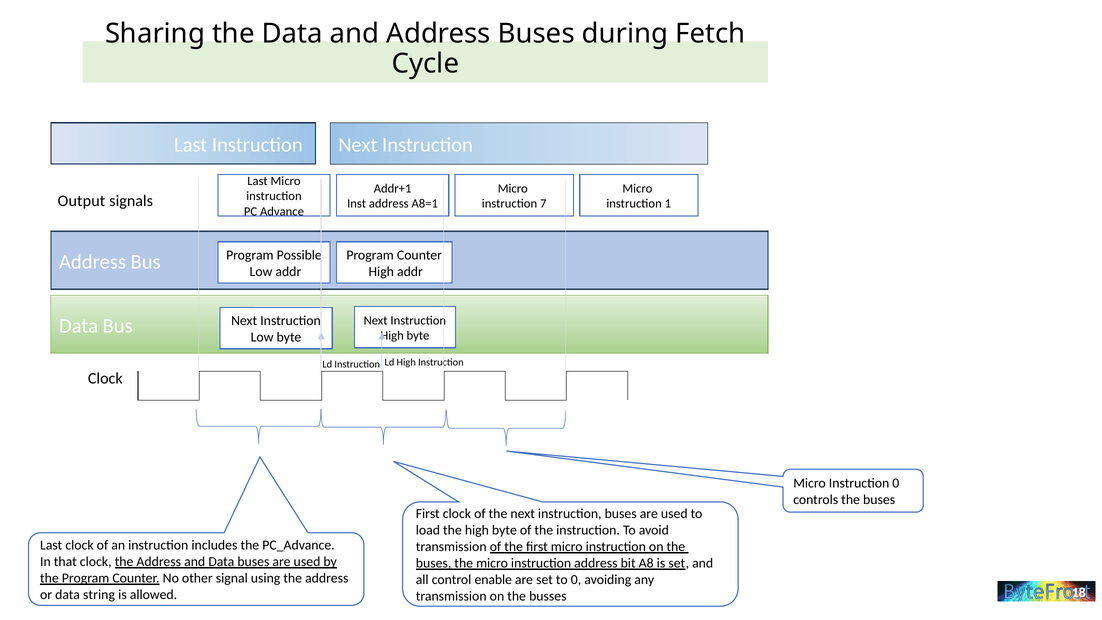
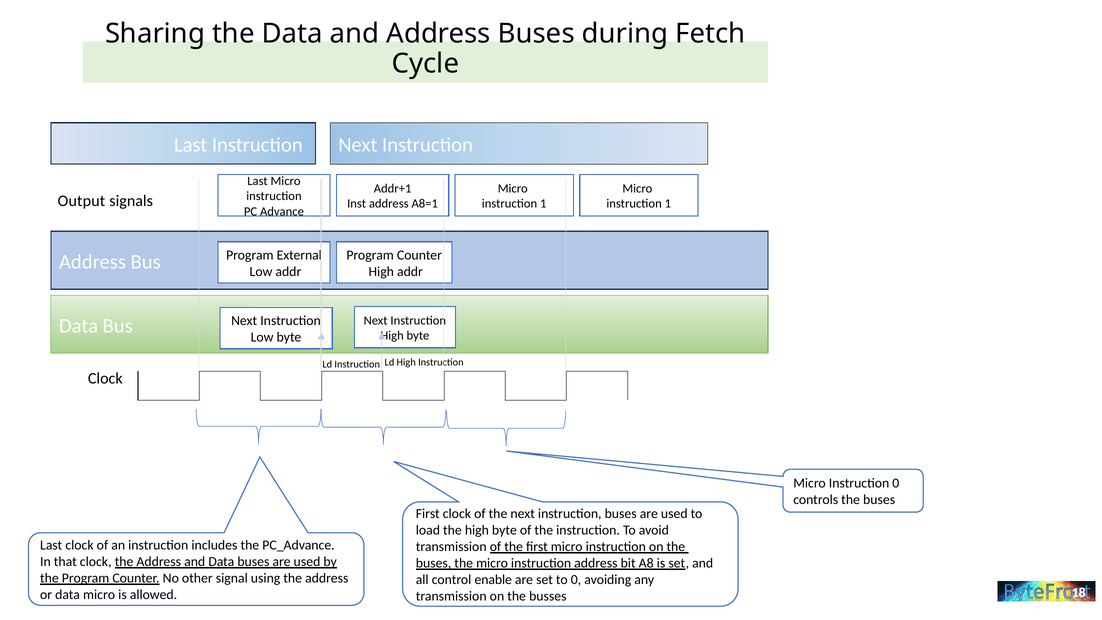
7 at (543, 204): 7 -> 1
Possible: Possible -> External
data string: string -> micro
